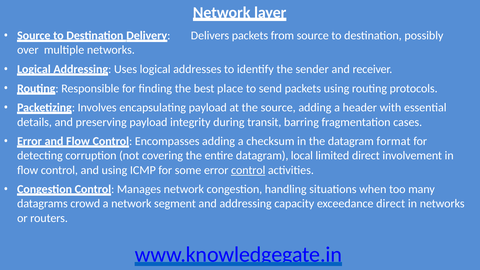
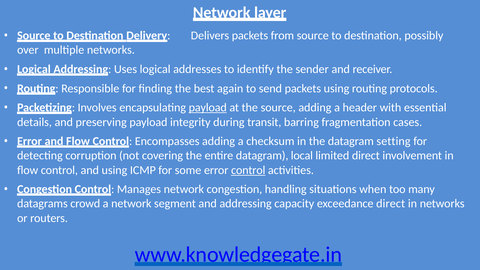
place: place -> again
payload at (208, 108) underline: none -> present
format: format -> setting
